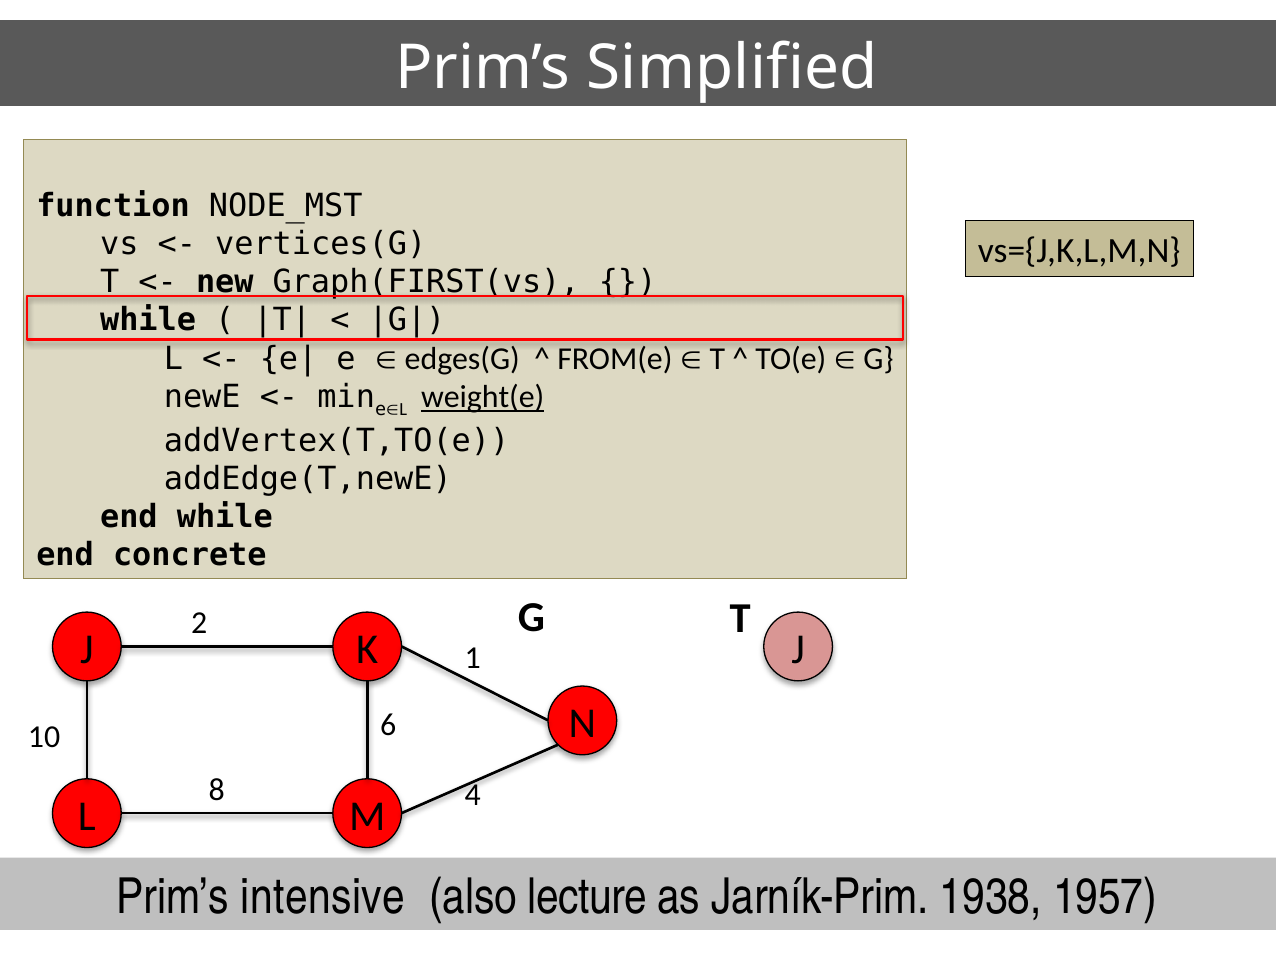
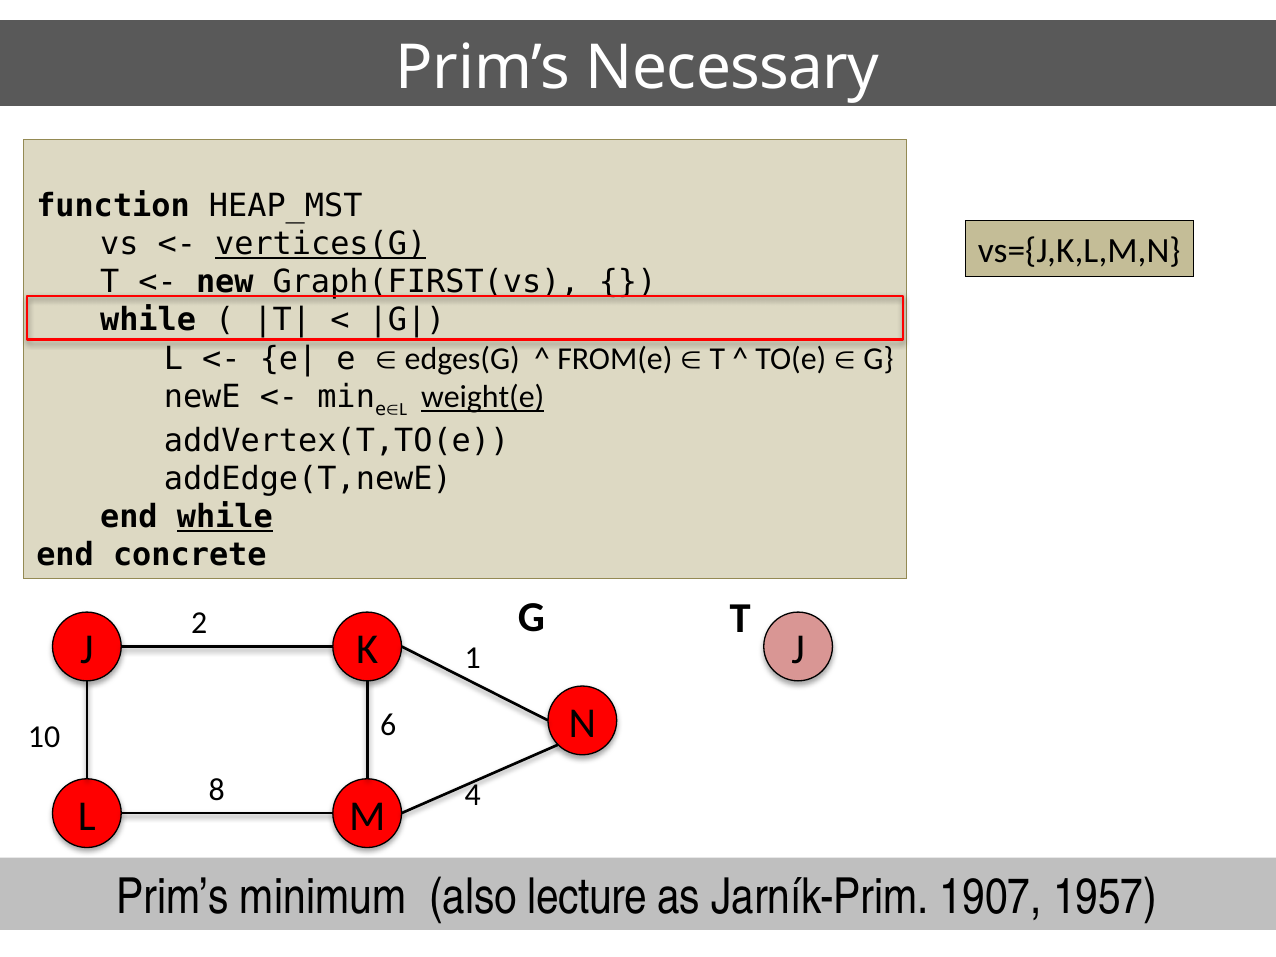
Simplified: Simplified -> Necessary
NODE_MST: NODE_MST -> HEAP_MST
vertices(G underline: none -> present
while at (225, 517) underline: none -> present
intensive: intensive -> minimum
1938: 1938 -> 1907
